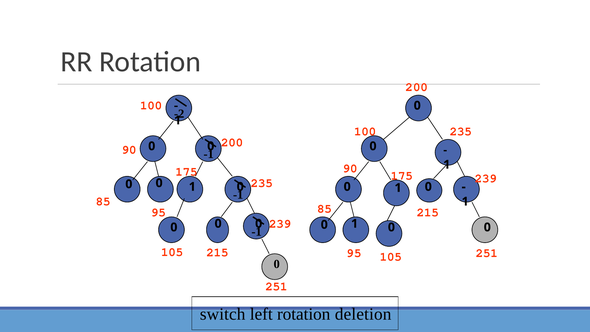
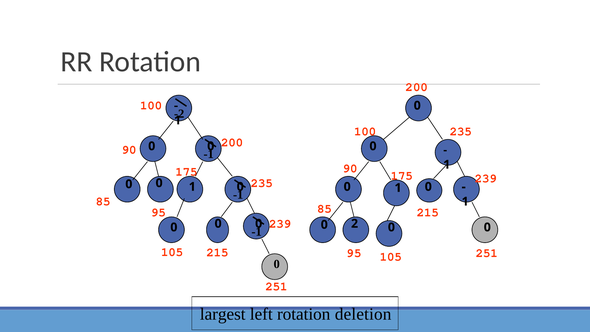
1 at (355, 224): 1 -> 2
switch: switch -> largest
